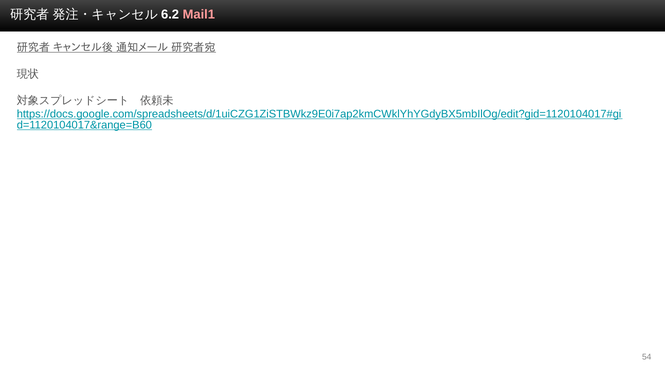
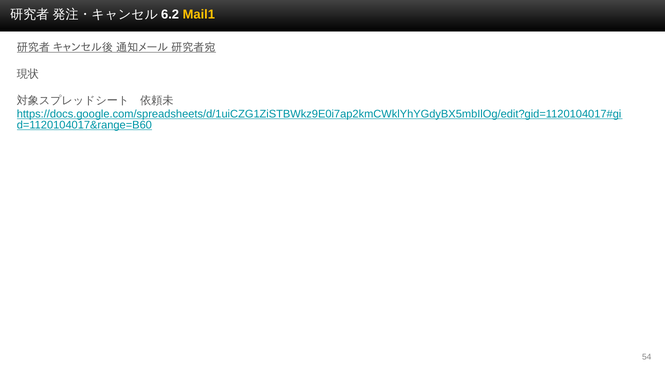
Mail1 colour: pink -> yellow
